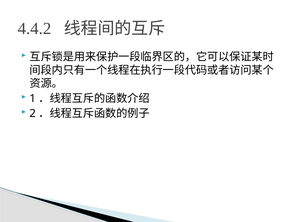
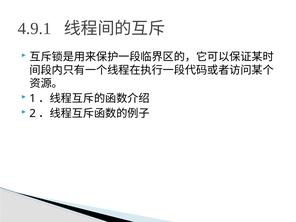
4.4.2: 4.4.2 -> 4.9.1
